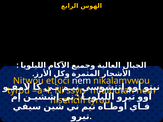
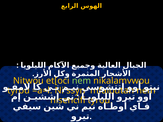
nem at (81, 81) colour: white -> light green
